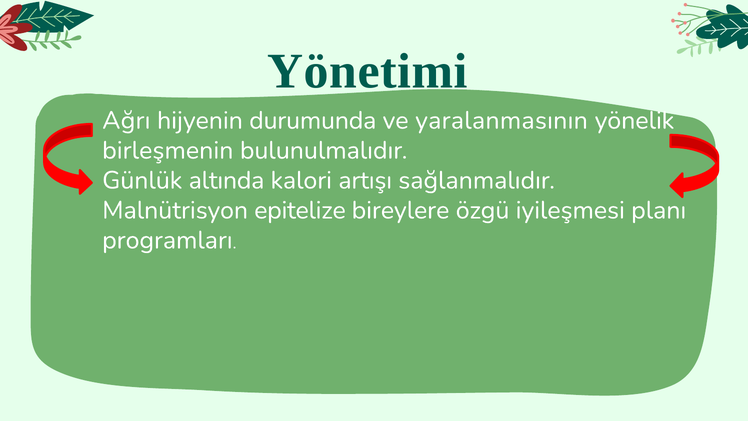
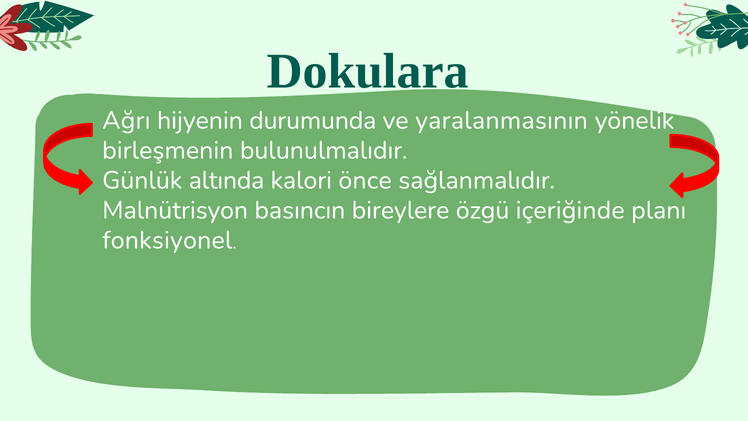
Yönetimi: Yönetimi -> Dokulara
artışı: artışı -> önce
epitelize: epitelize -> basıncın
iyileşmesi: iyileşmesi -> içeriğinde
programları: programları -> fonksiyonel
